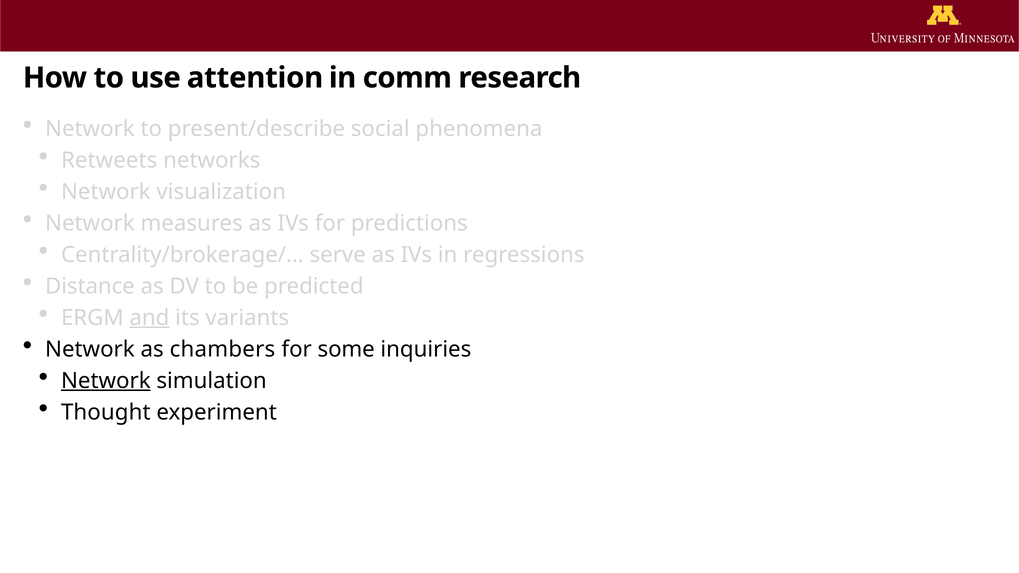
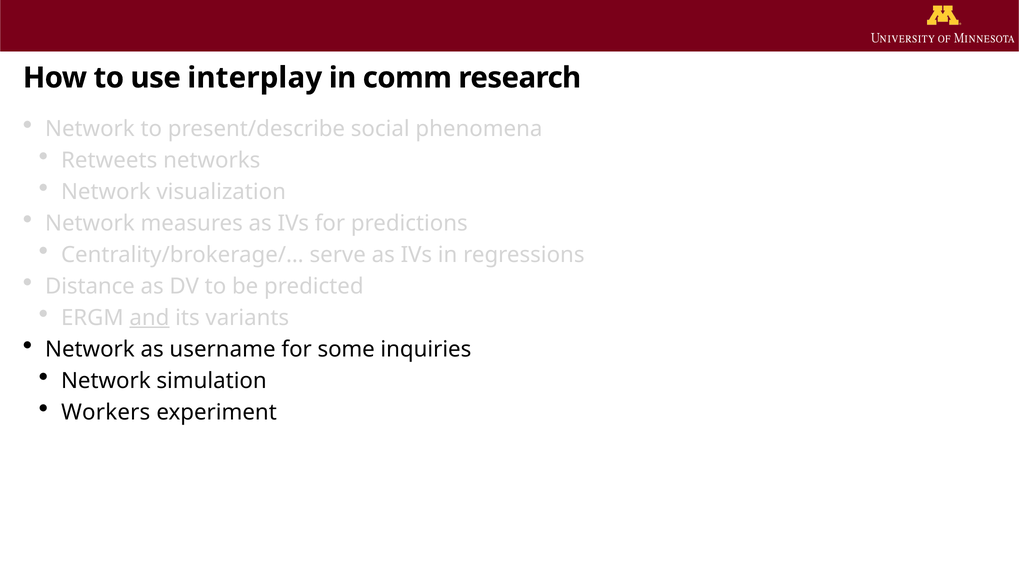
attention: attention -> interplay
chambers: chambers -> username
Network at (106, 381) underline: present -> none
Thought: Thought -> Workers
